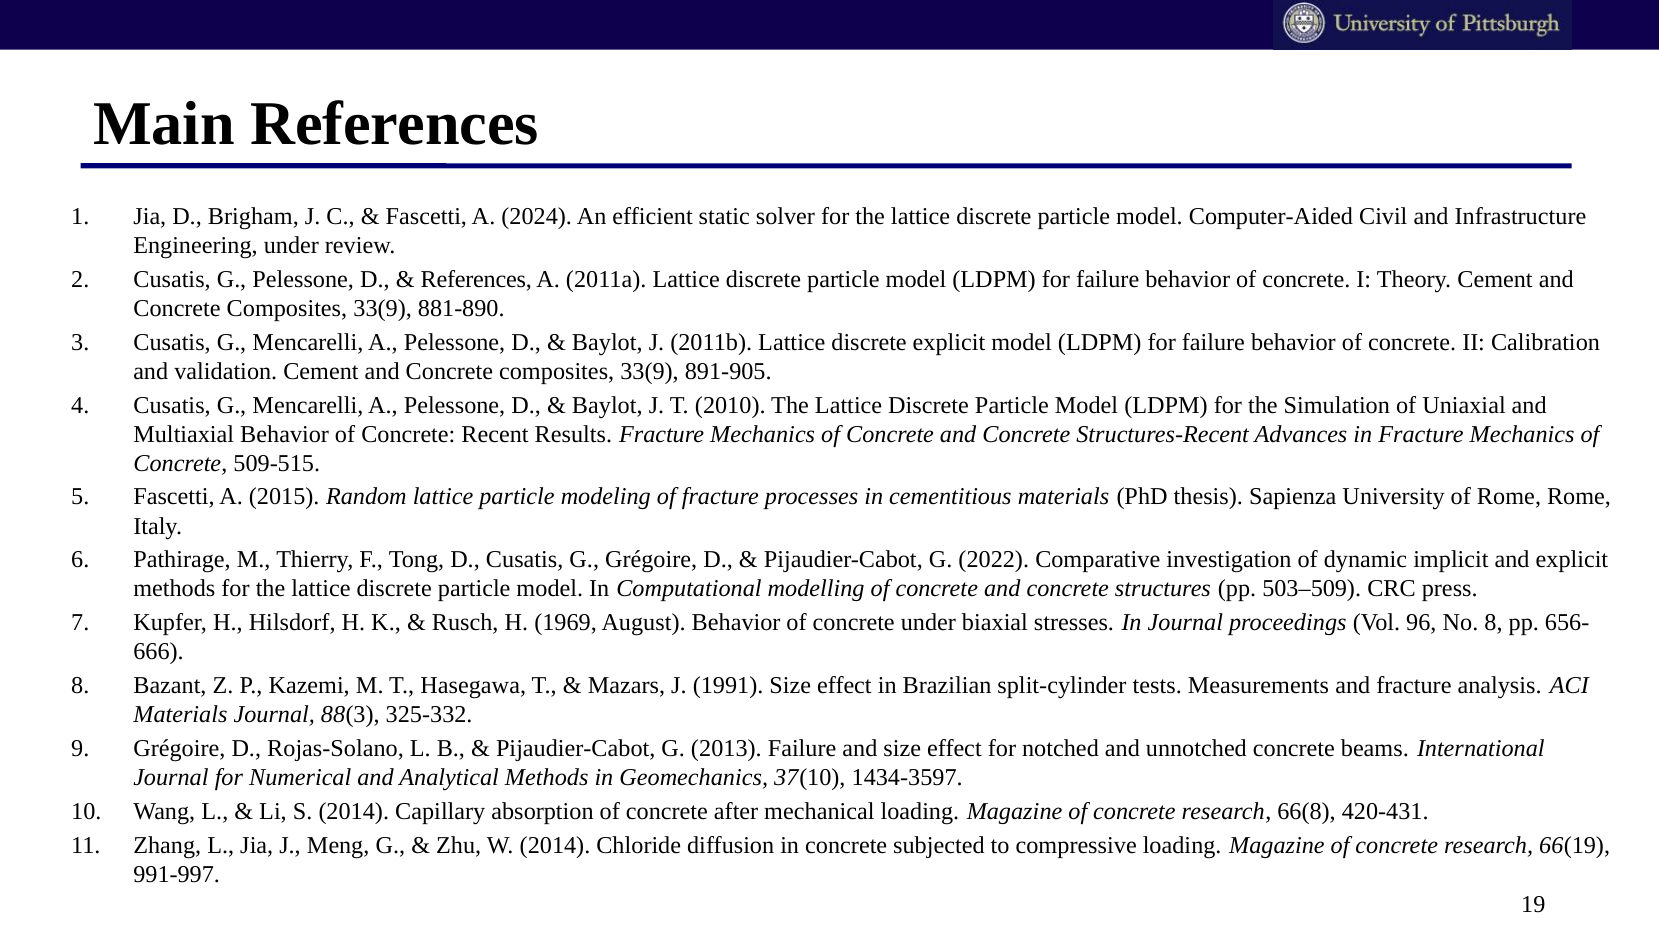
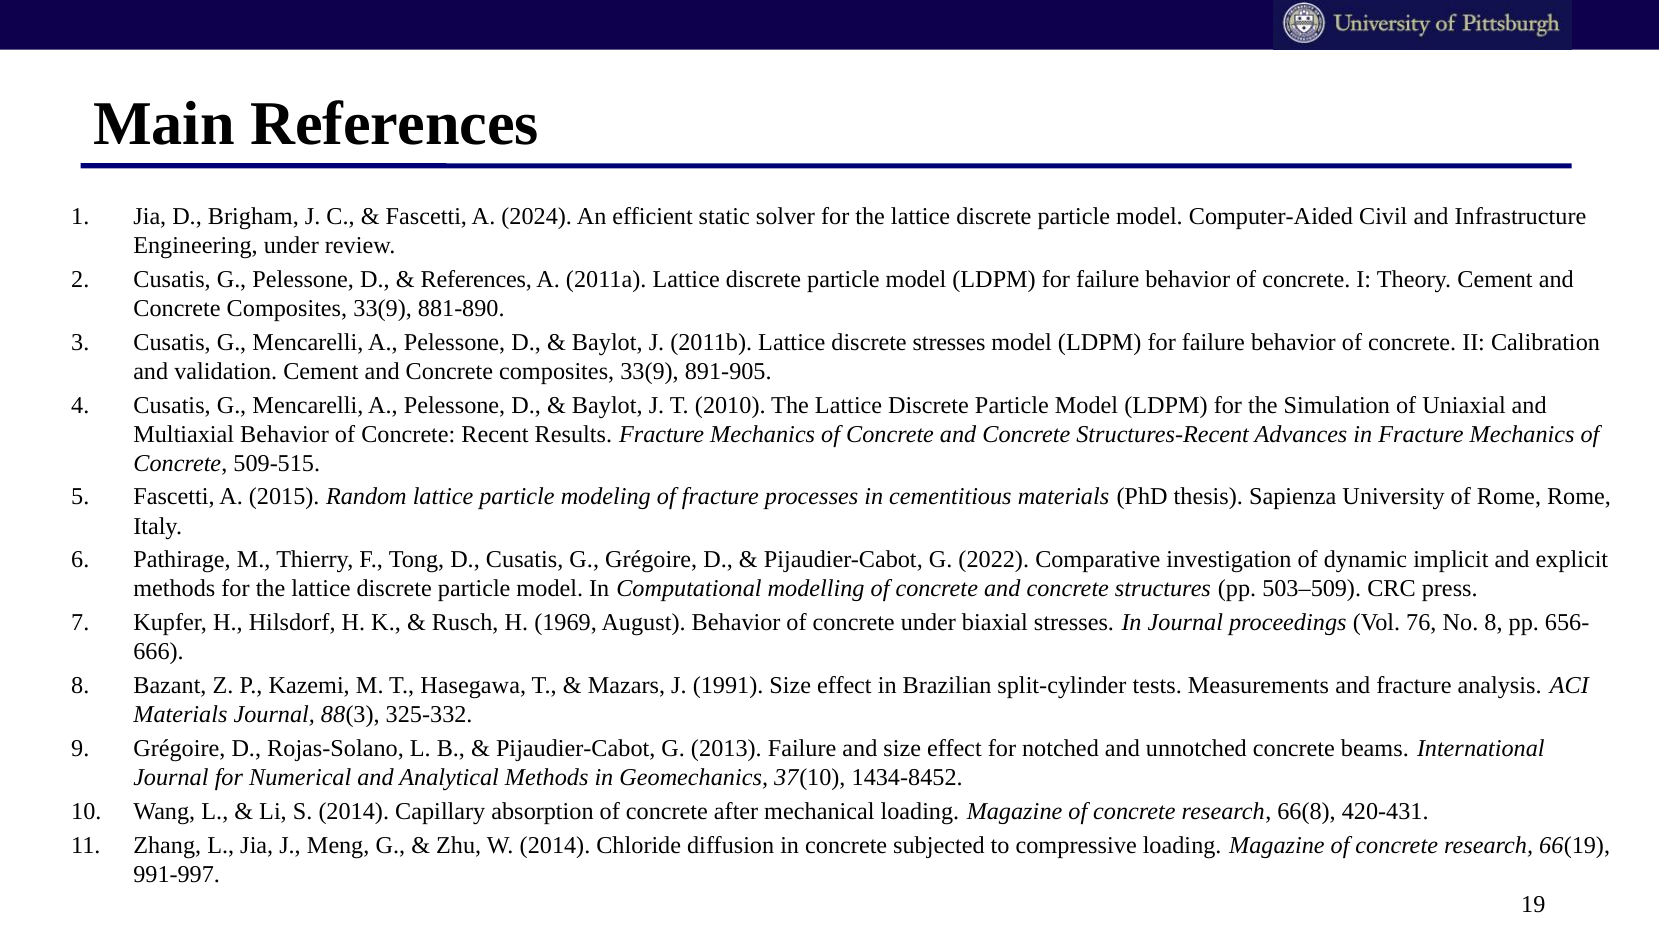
discrete explicit: explicit -> stresses
96: 96 -> 76
1434-3597: 1434-3597 -> 1434-8452
